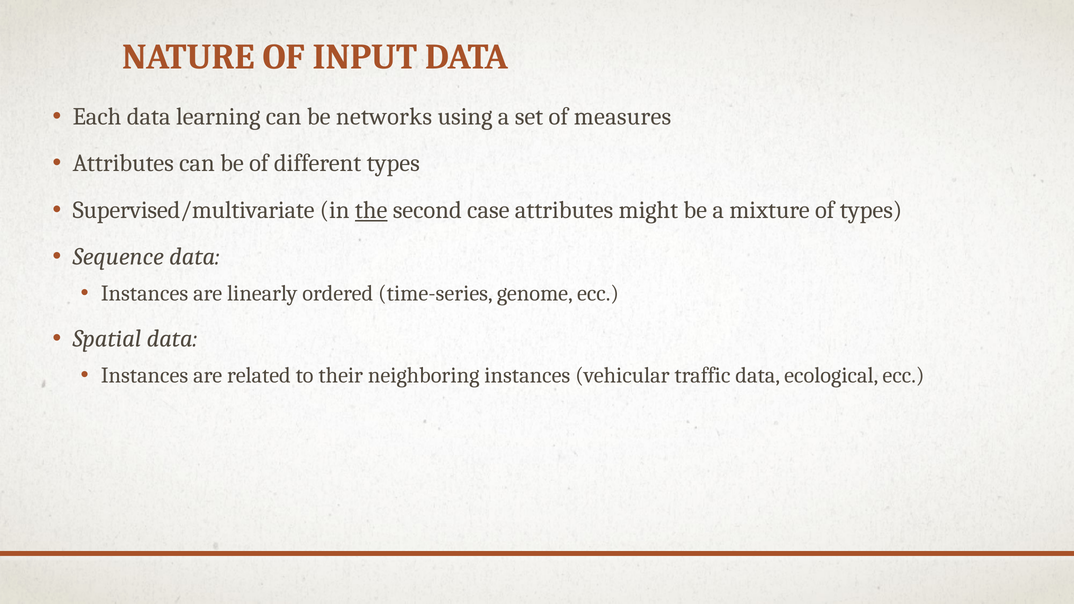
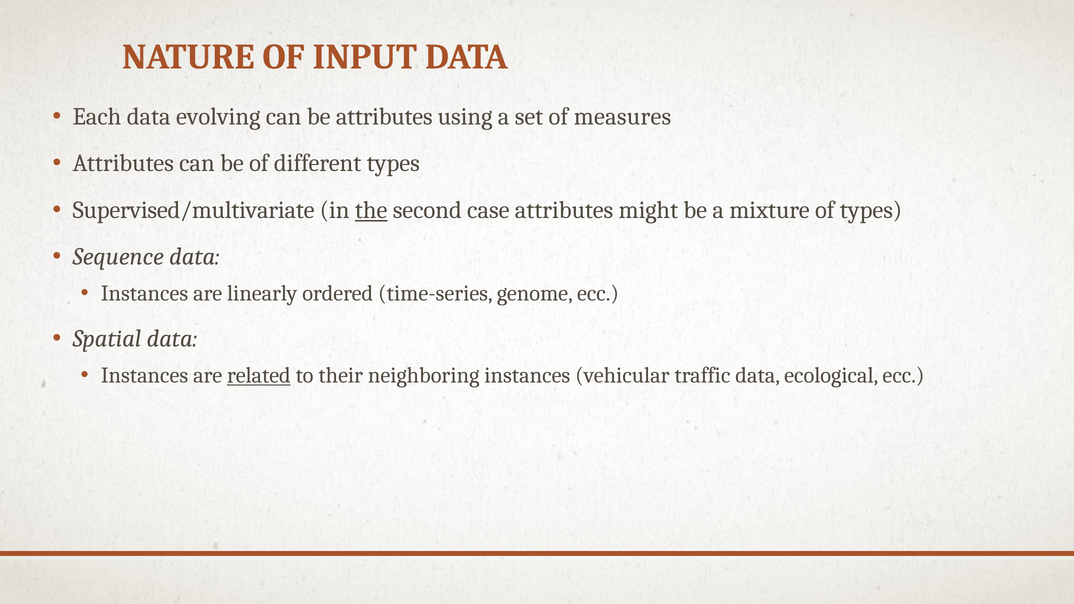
learning: learning -> evolving
be networks: networks -> attributes
related underline: none -> present
